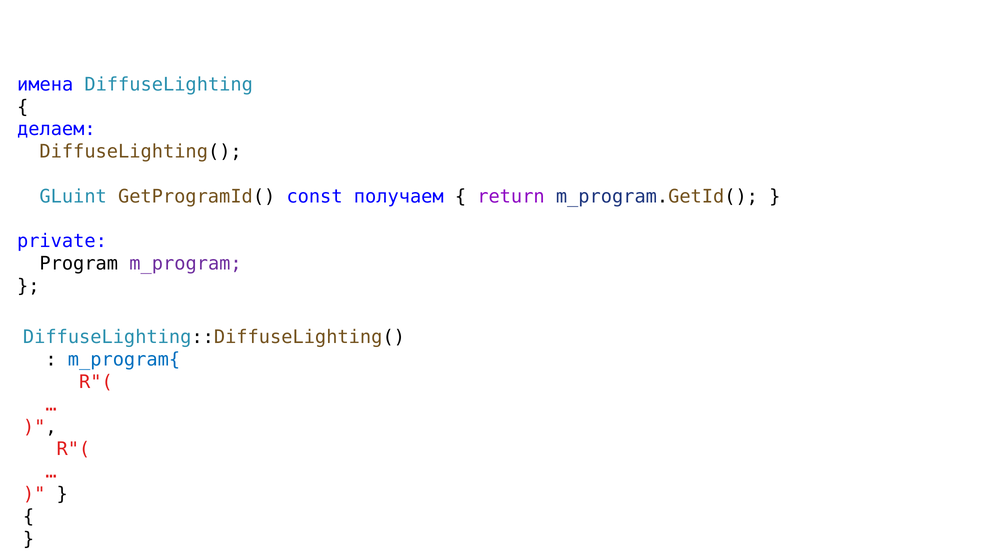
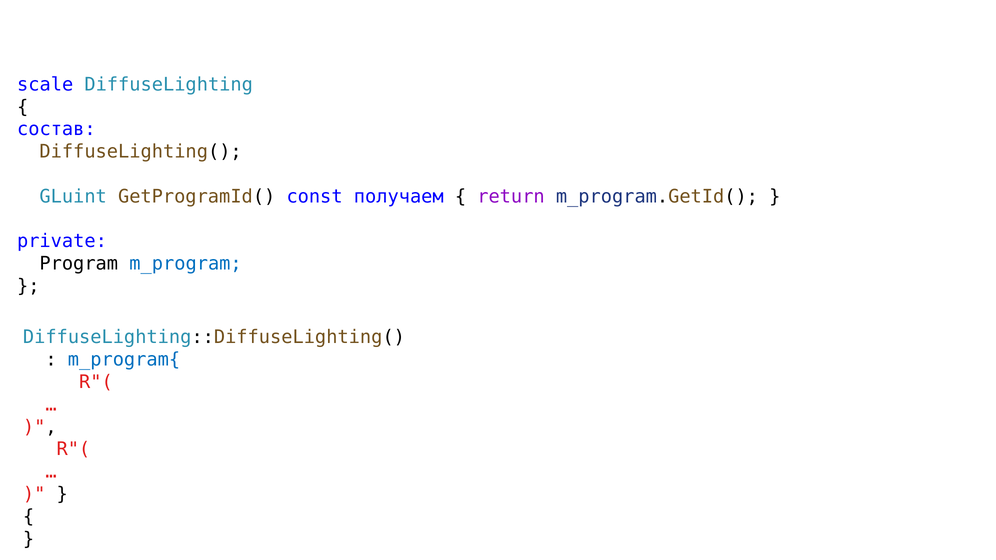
имена: имена -> scale
делаем: делаем -> состав
m_program colour: purple -> blue
